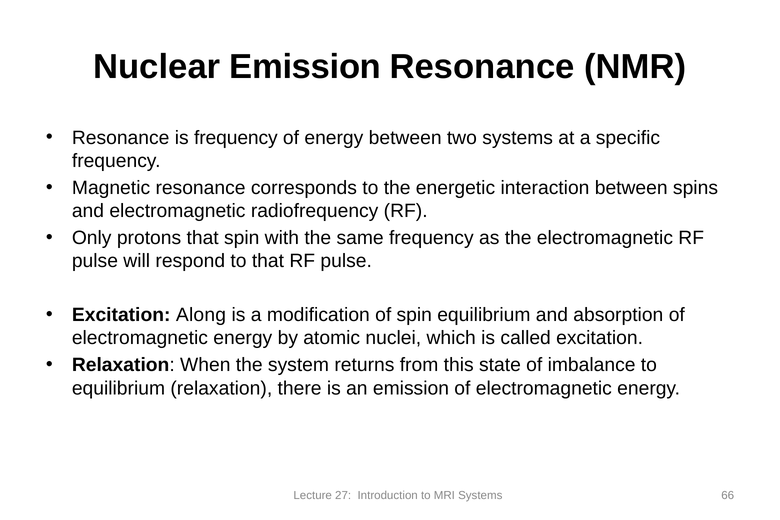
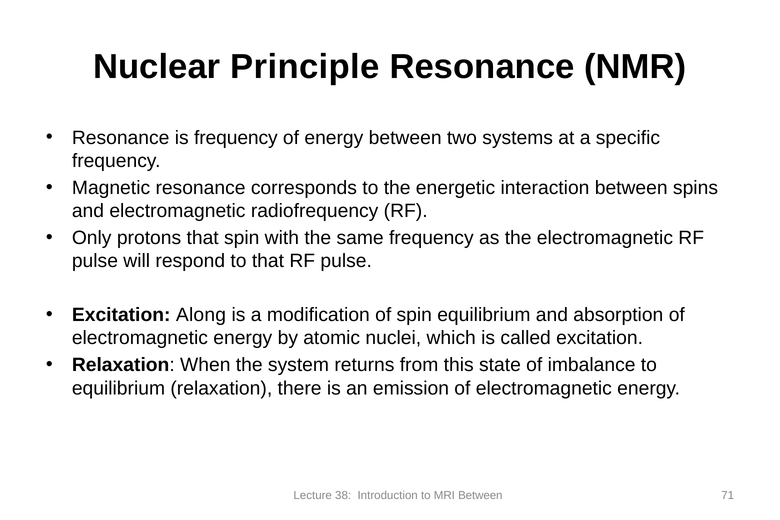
Nuclear Emission: Emission -> Principle
27: 27 -> 38
MRI Systems: Systems -> Between
66: 66 -> 71
